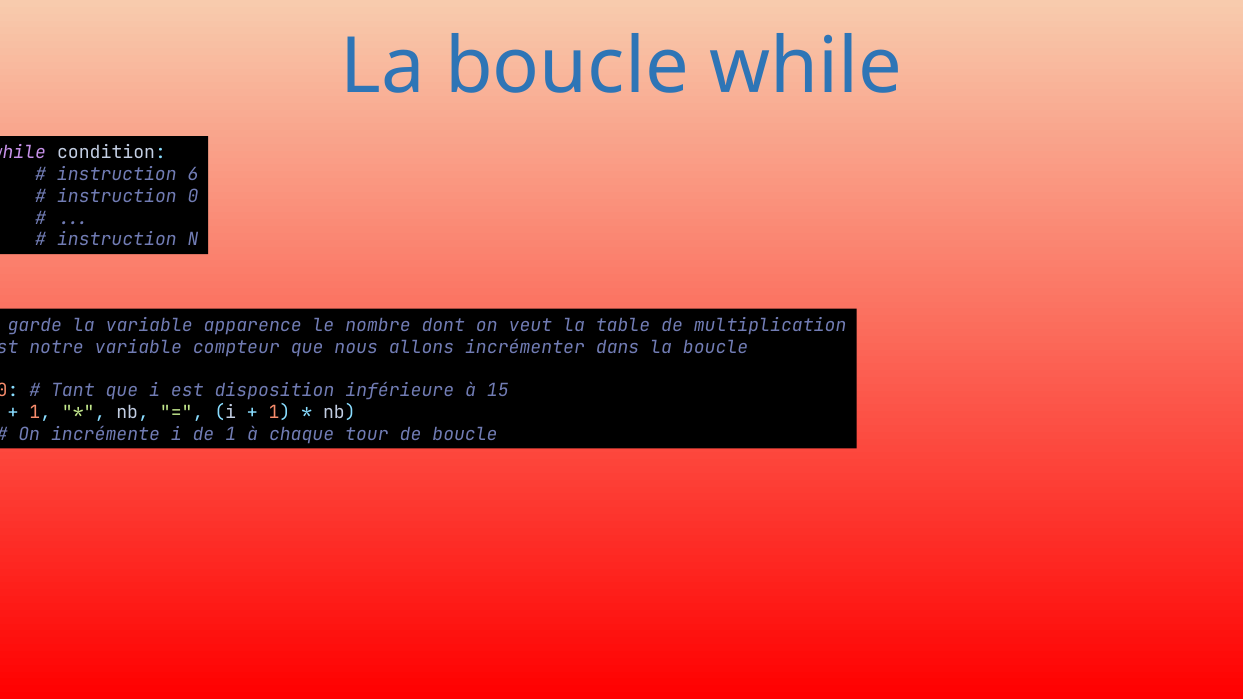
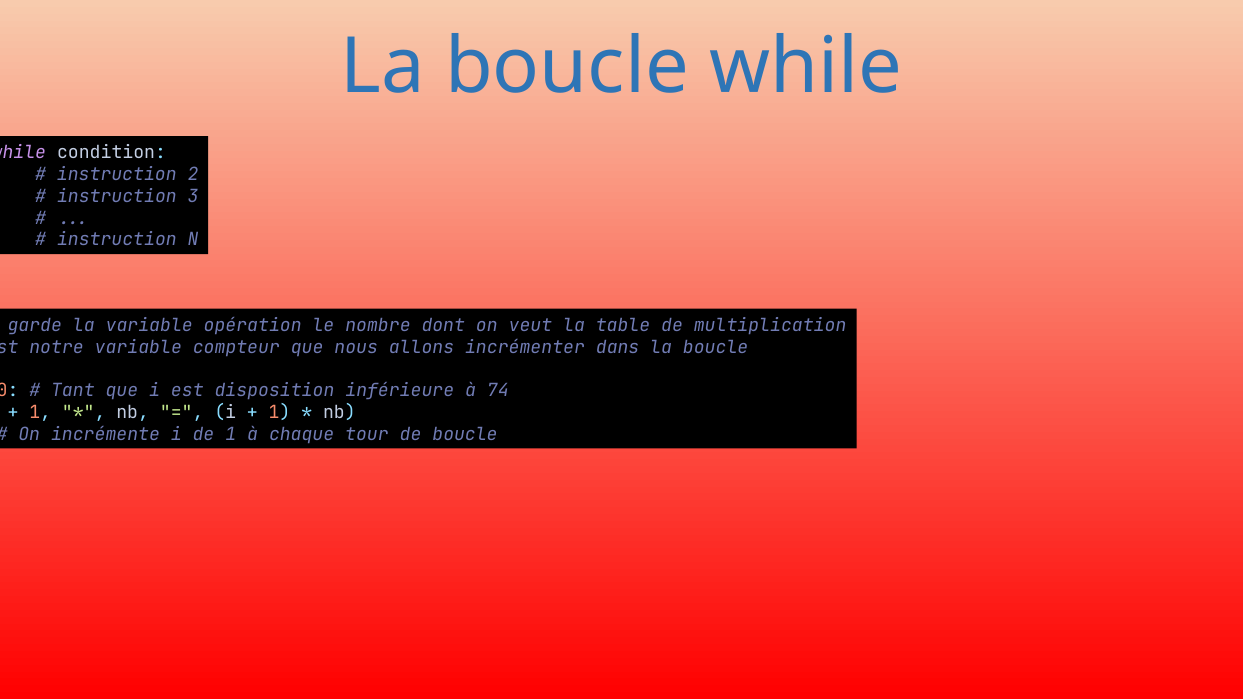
6: 6 -> 2
instruction 0: 0 -> 3
apparence: apparence -> opération
15: 15 -> 74
